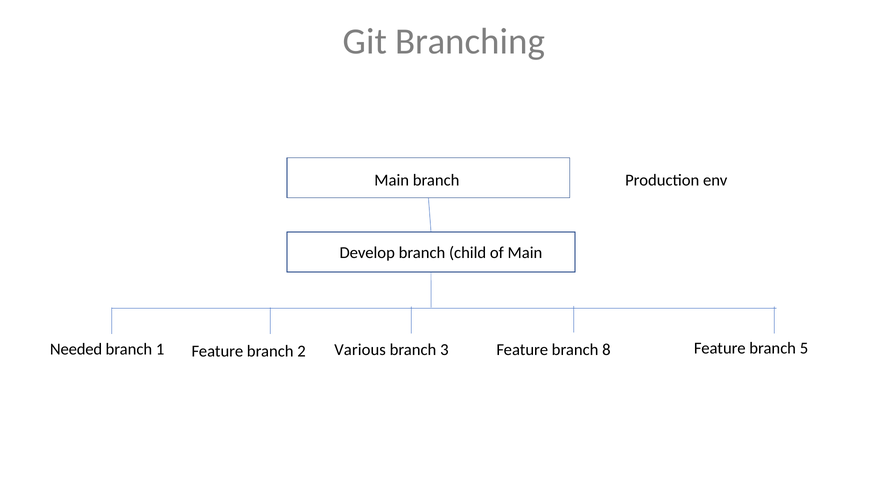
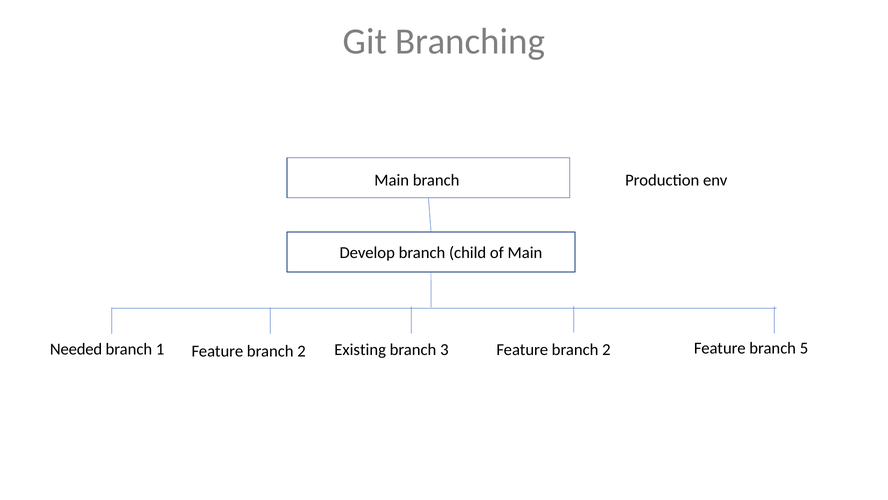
Various: Various -> Existing
3 Feature branch 8: 8 -> 2
